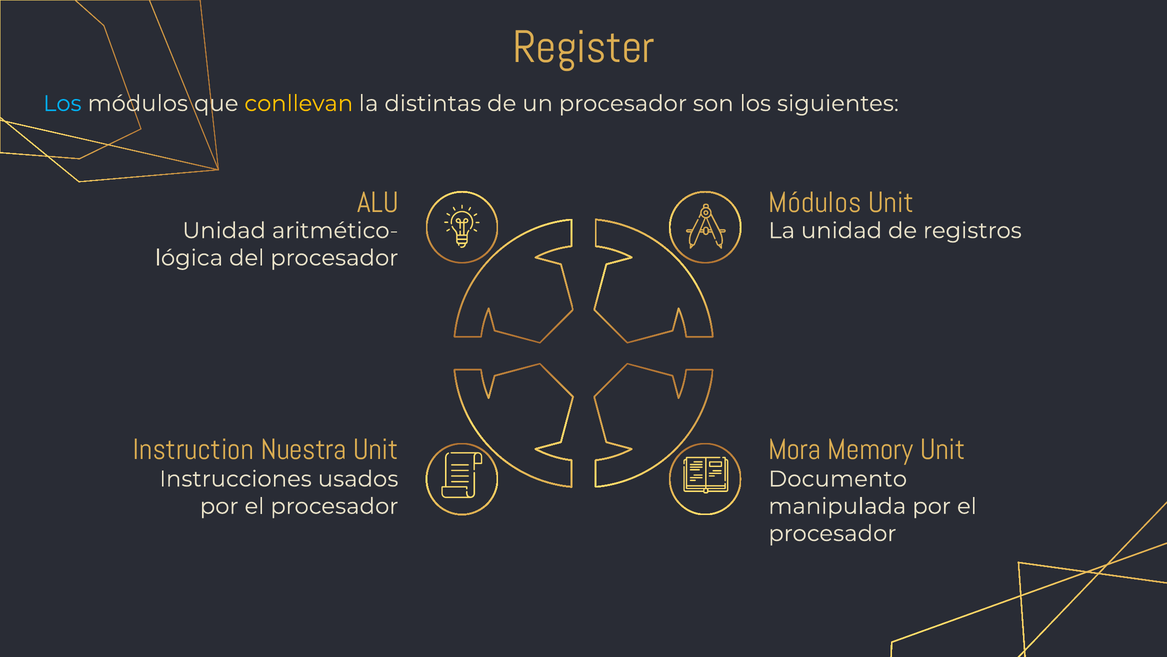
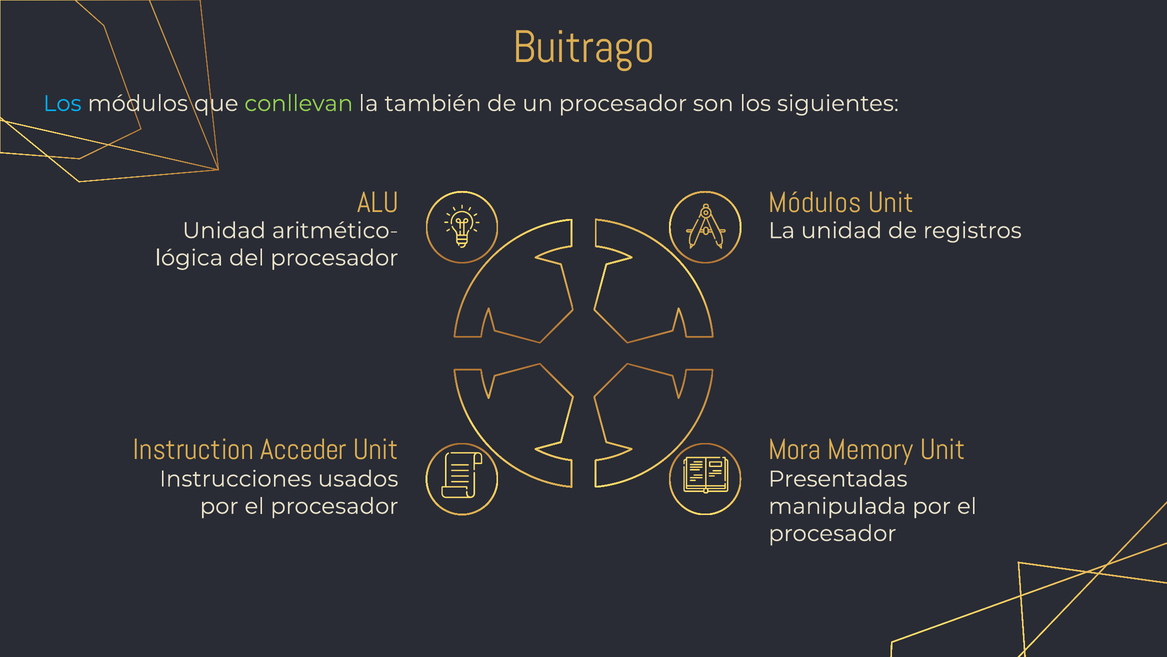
Register: Register -> Buitrago
conllevan colour: yellow -> light green
distintas: distintas -> también
Nuestra: Nuestra -> Acceder
Documento: Documento -> Presentadas
